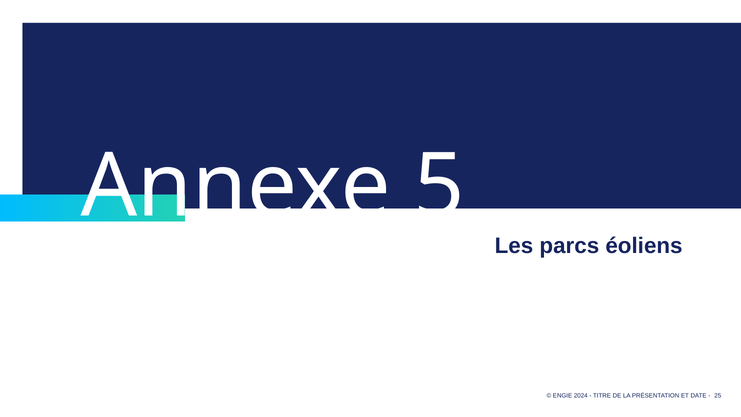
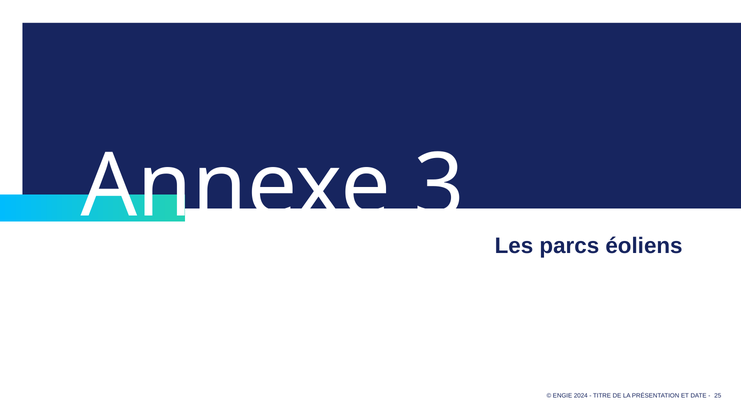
5: 5 -> 3
